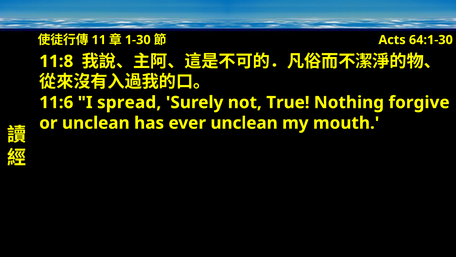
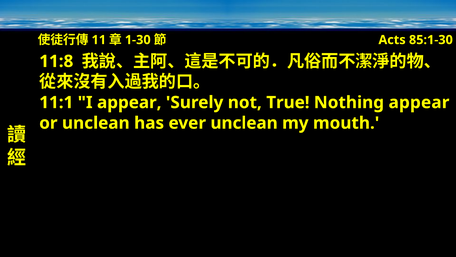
64:1-30: 64:1-30 -> 85:1-30
11:6: 11:6 -> 11:1
I spread: spread -> appear
Nothing forgive: forgive -> appear
